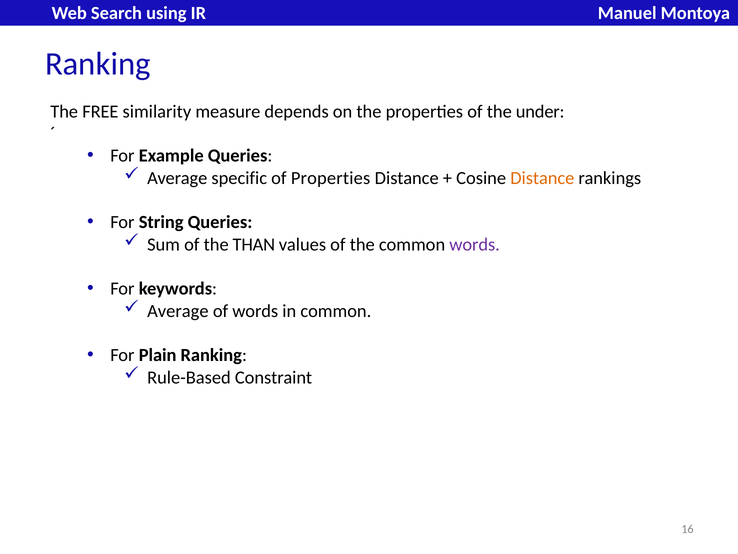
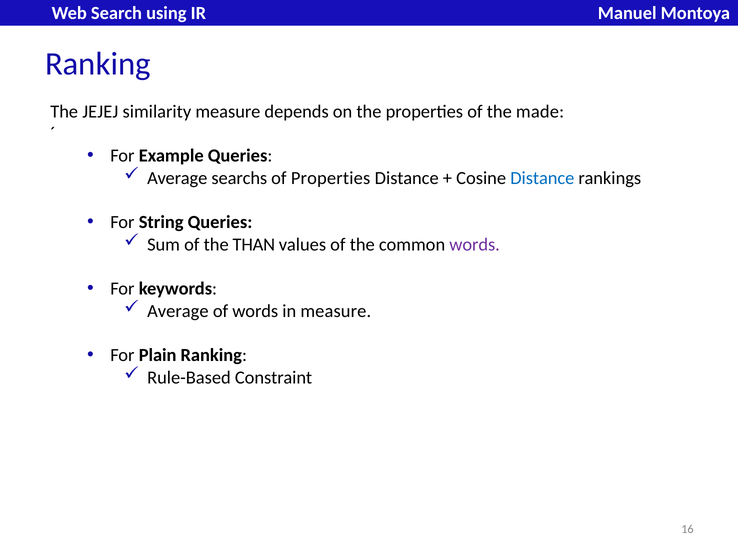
FREE: FREE -> JEJEJ
under: under -> made
specific: specific -> searchs
Distance at (542, 178) colour: orange -> blue
in common: common -> measure
